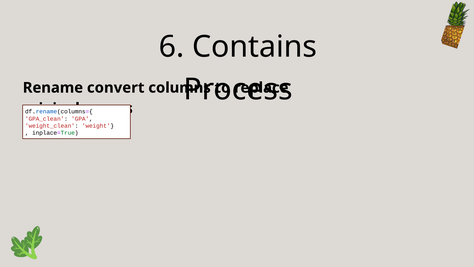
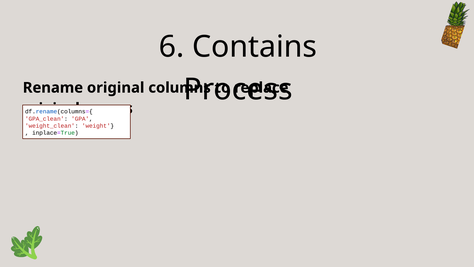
Rename convert: convert -> original
